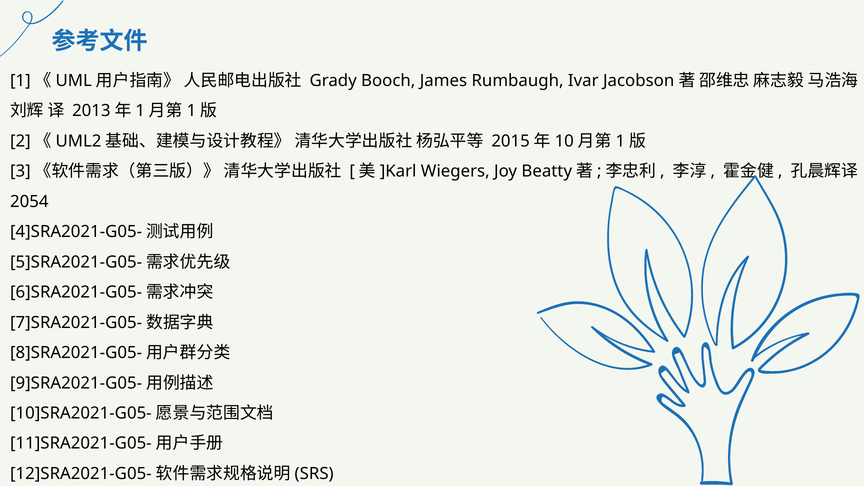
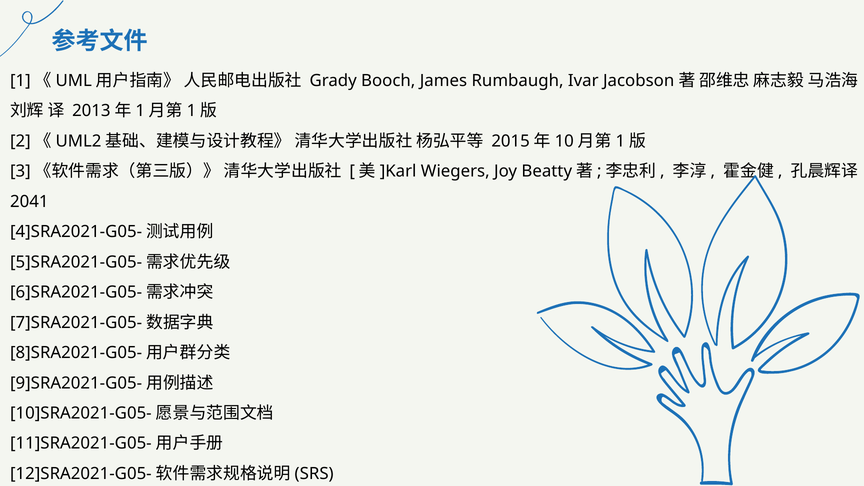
2054: 2054 -> 2041
